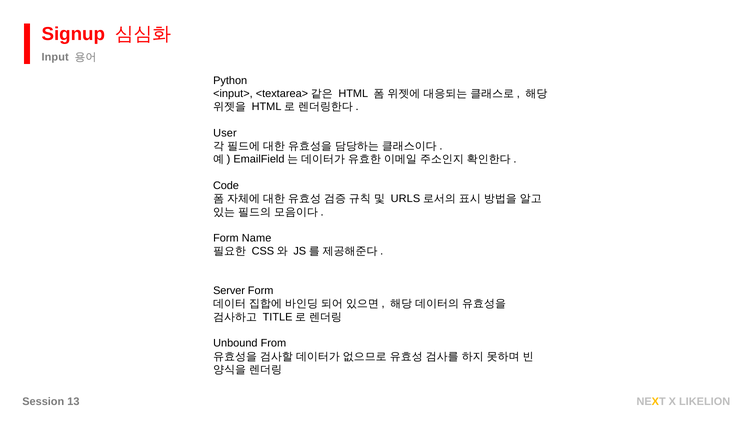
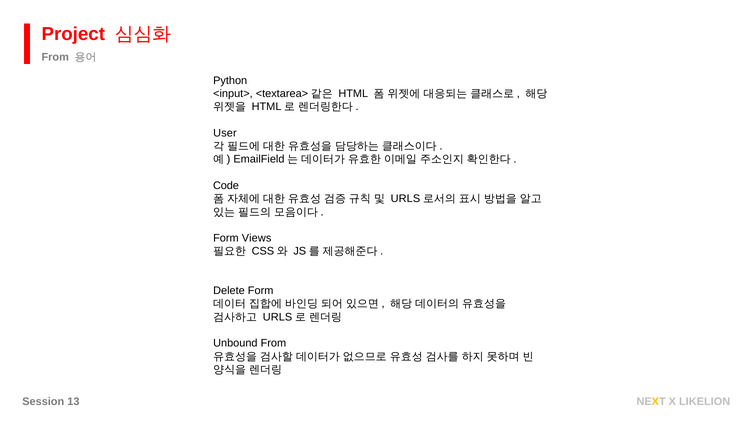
Signup: Signup -> Project
Input at (55, 57): Input -> From
Name: Name -> Views
Server: Server -> Delete
TITLE at (278, 317): TITLE -> URLS
